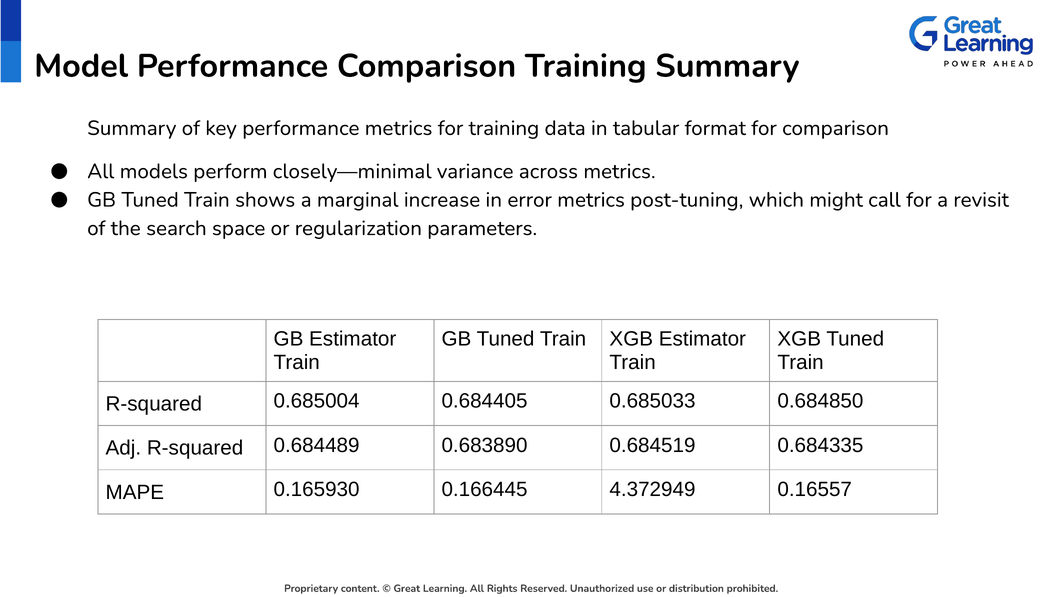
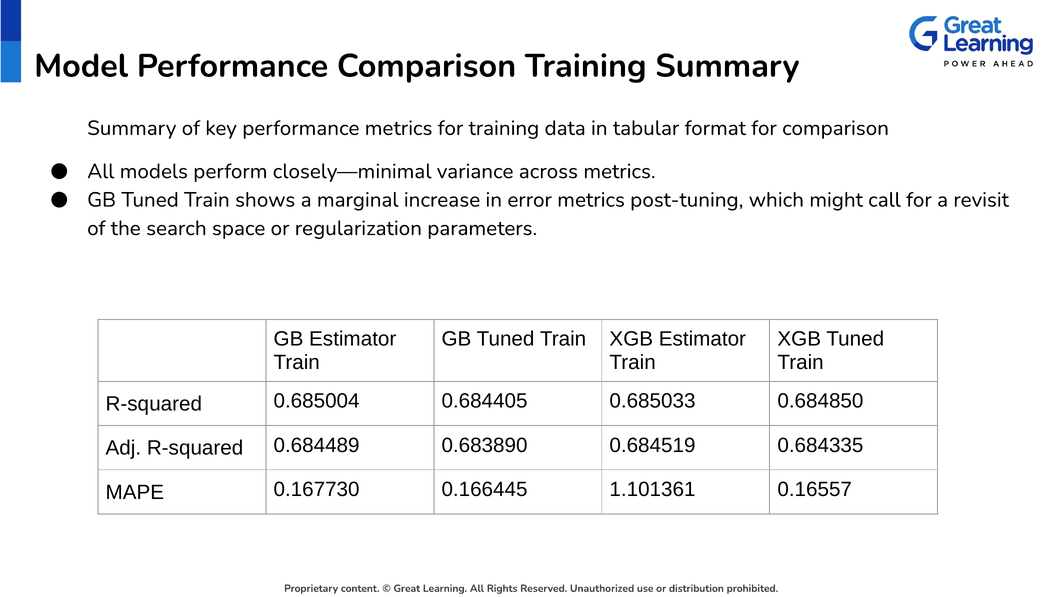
0.165930: 0.165930 -> 0.167730
4.372949: 4.372949 -> 1.101361
